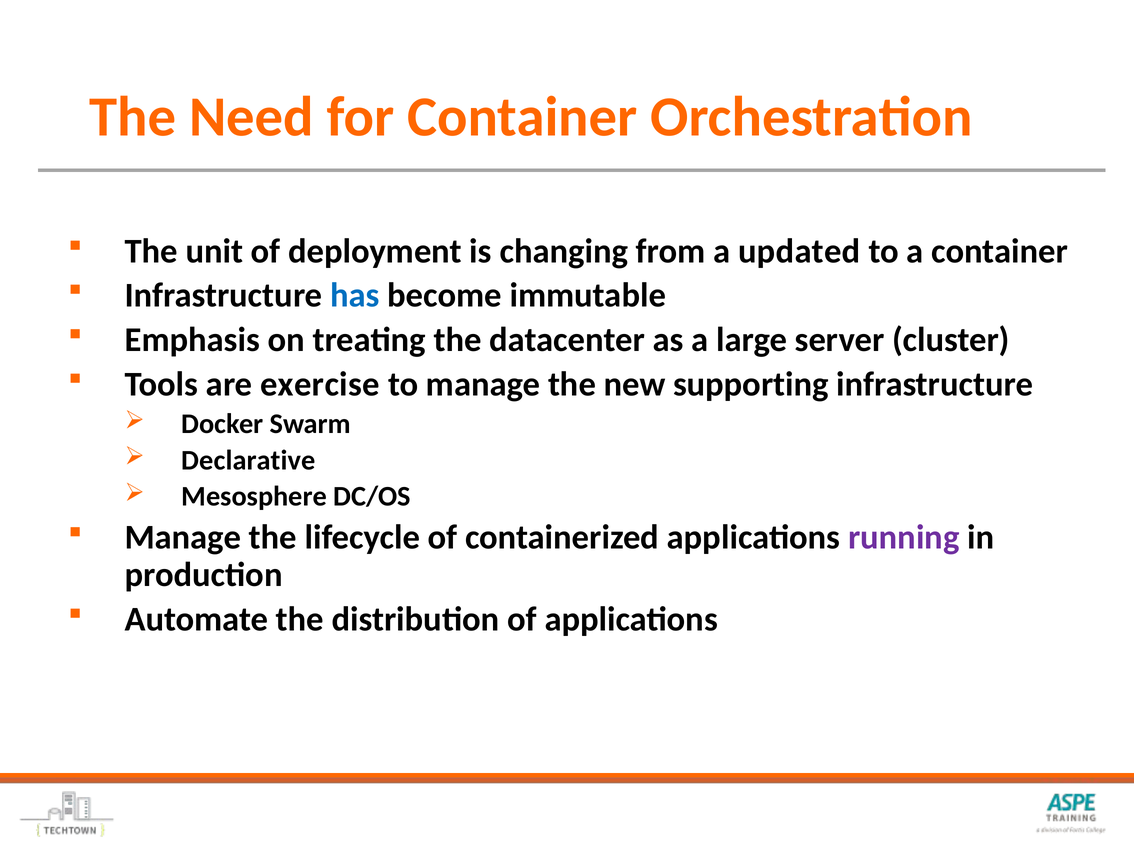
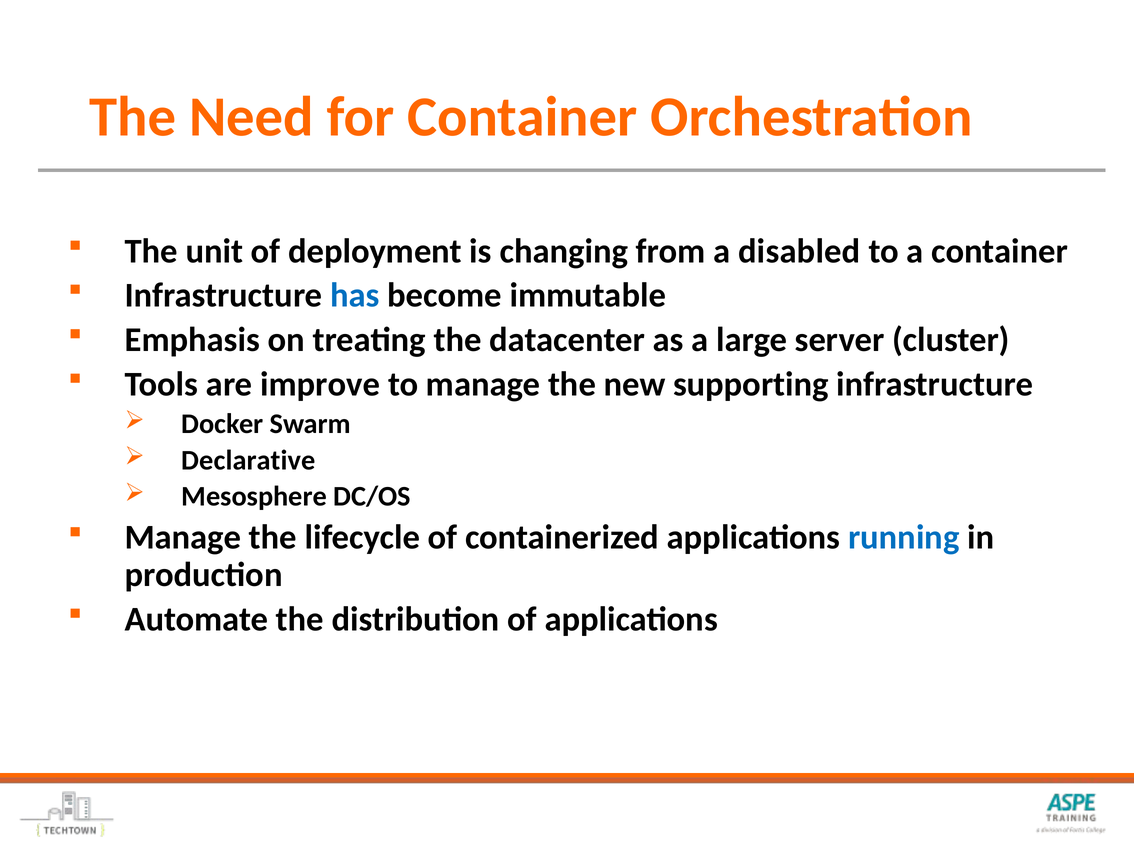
updated: updated -> disabled
exercise: exercise -> improve
running colour: purple -> blue
